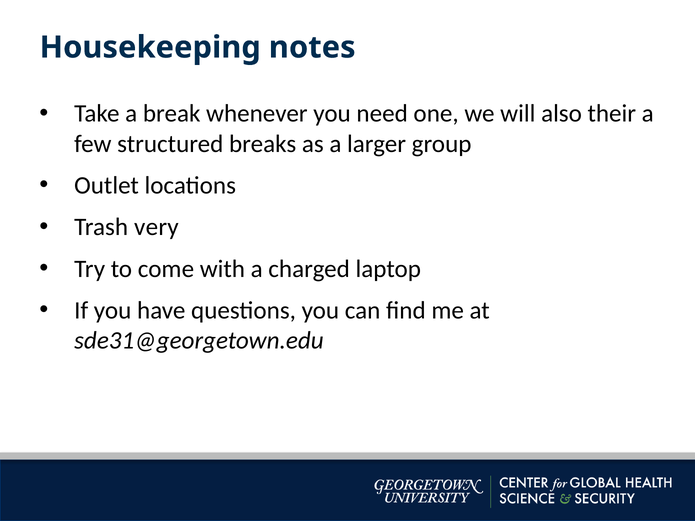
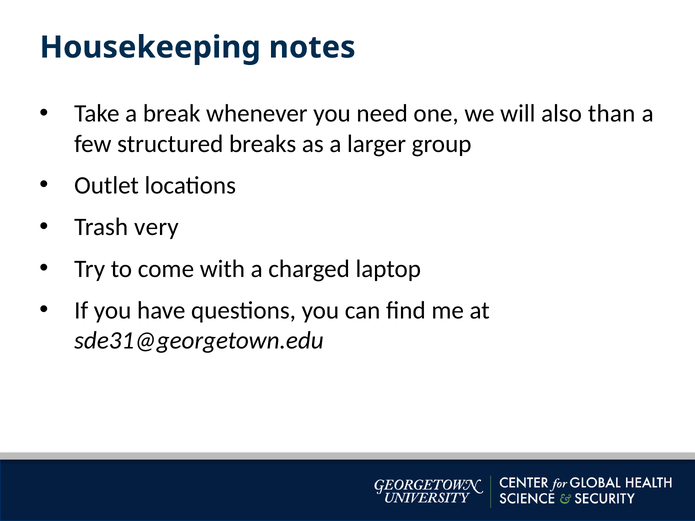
their: their -> than
